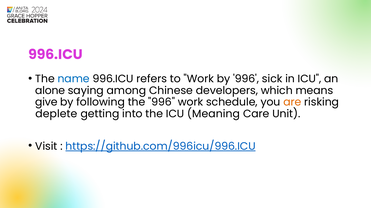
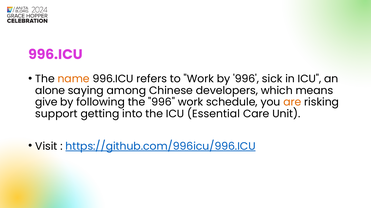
name colour: blue -> orange
deplete: deplete -> support
Meaning: Meaning -> Essential
